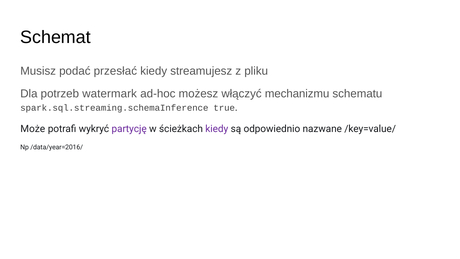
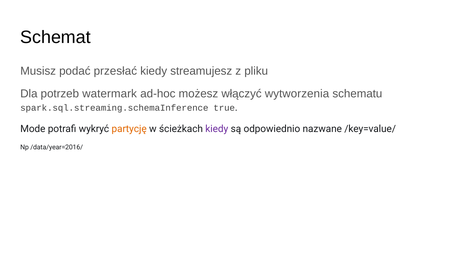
mechanizmu: mechanizmu -> wytworzenia
Może: Może -> Mode
partycję colour: purple -> orange
